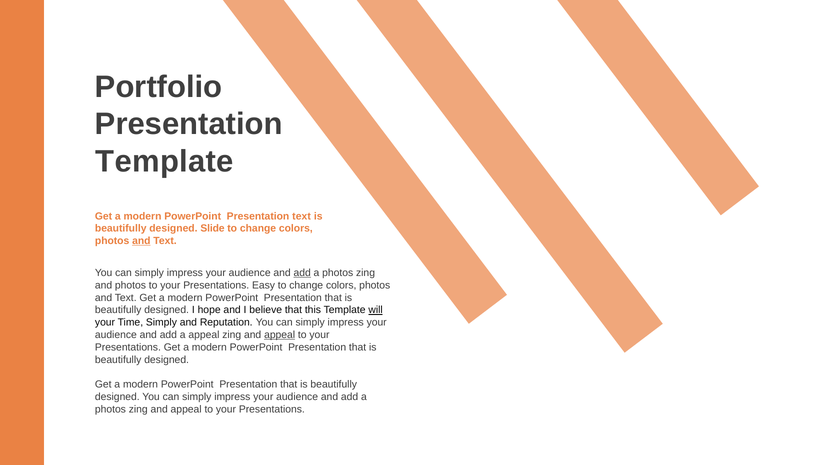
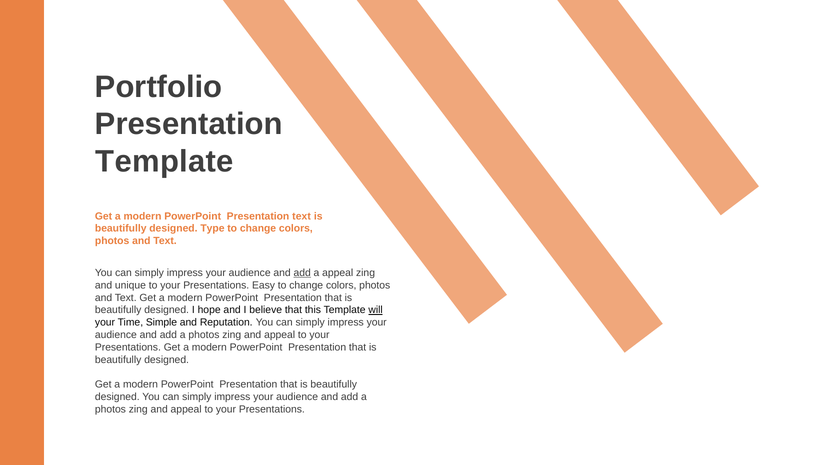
Slide: Slide -> Type
and at (141, 241) underline: present -> none
photos at (338, 273): photos -> appeal
and photos: photos -> unique
Time Simply: Simply -> Simple
appeal at (204, 335): appeal -> photos
appeal at (280, 335) underline: present -> none
